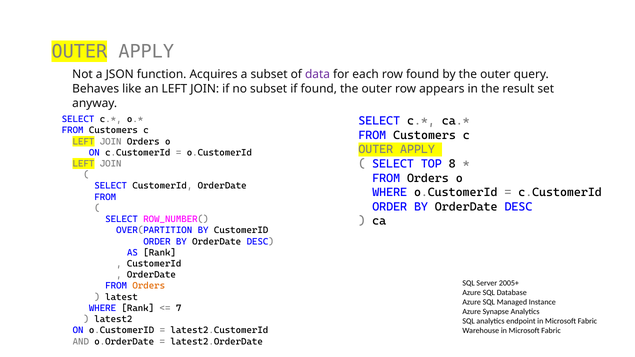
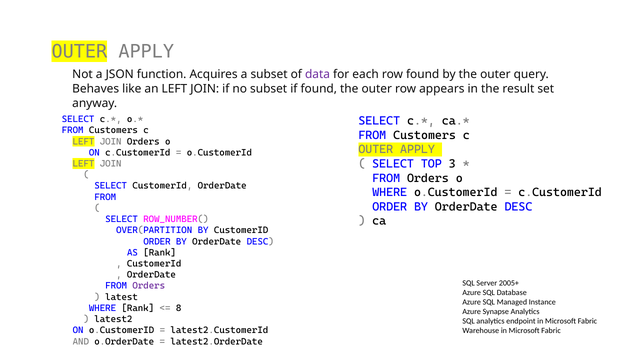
8: 8 -> 3
Orders at (149, 286) colour: orange -> purple
7: 7 -> 8
